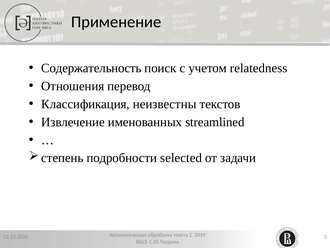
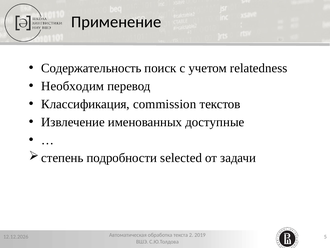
Отношения: Отношения -> Необходим
неизвестны: неизвестны -> commission
streamlined: streamlined -> доступные
